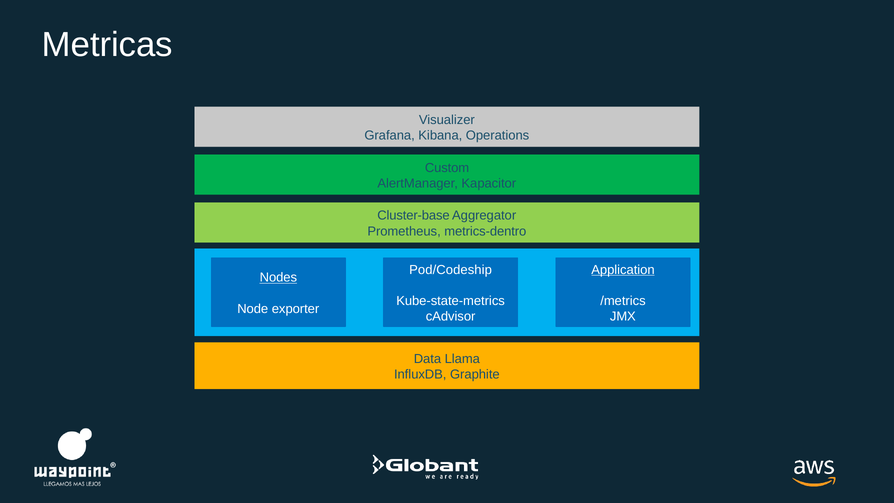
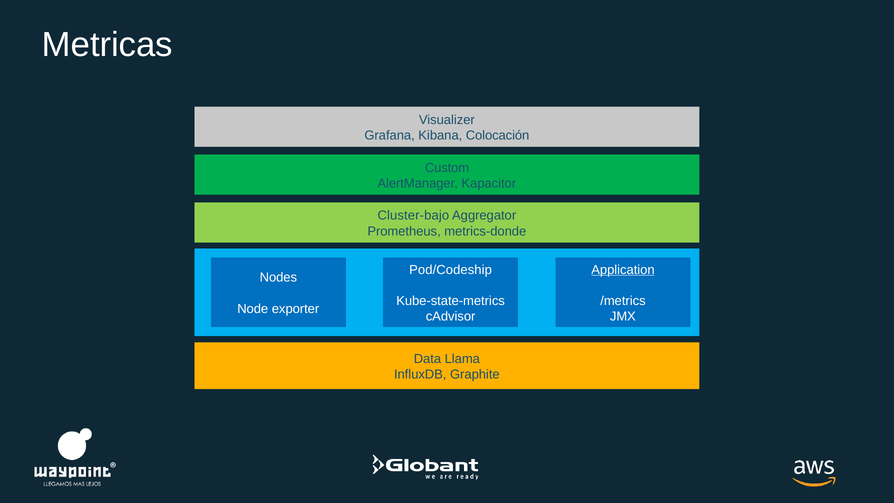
Operations: Operations -> Colocación
Cluster-base: Cluster-base -> Cluster-bajo
metrics-dentro: metrics-dentro -> metrics-donde
Nodes underline: present -> none
